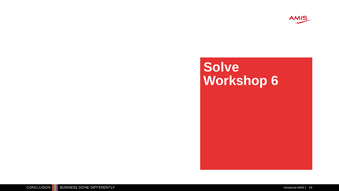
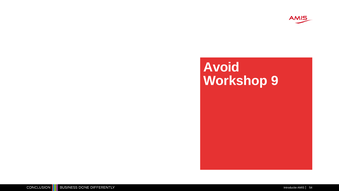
Solve: Solve -> Avoid
6: 6 -> 9
